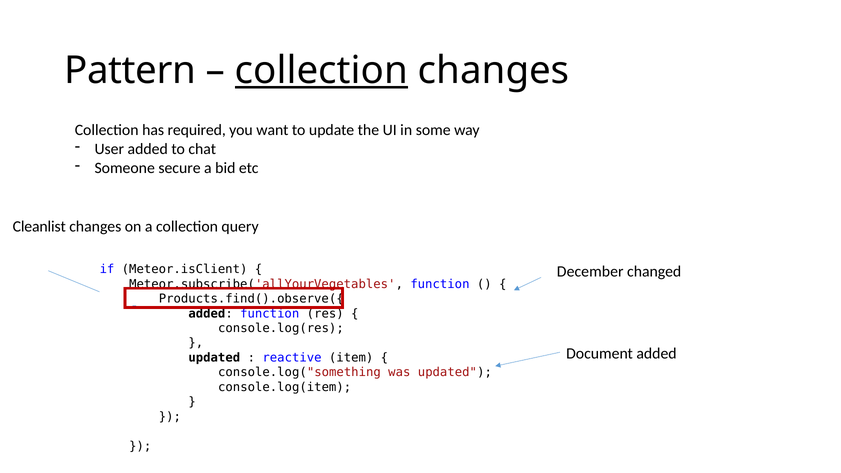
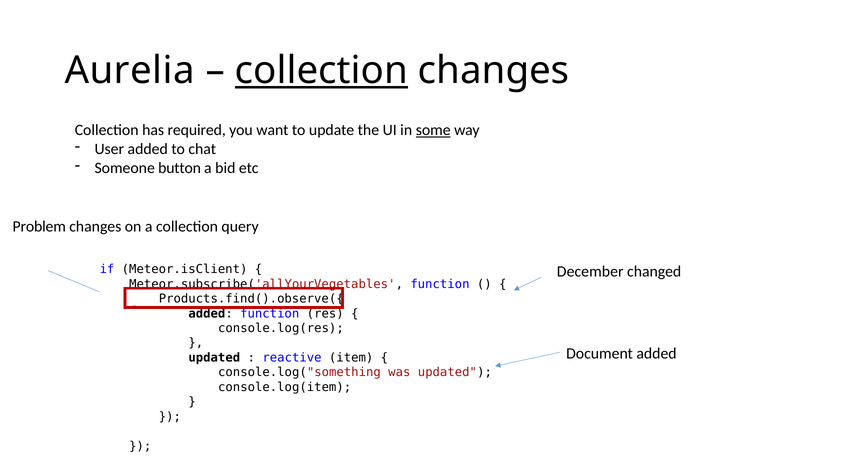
Pattern: Pattern -> Aurelia
some underline: none -> present
secure: secure -> button
Cleanlist: Cleanlist -> Problem
